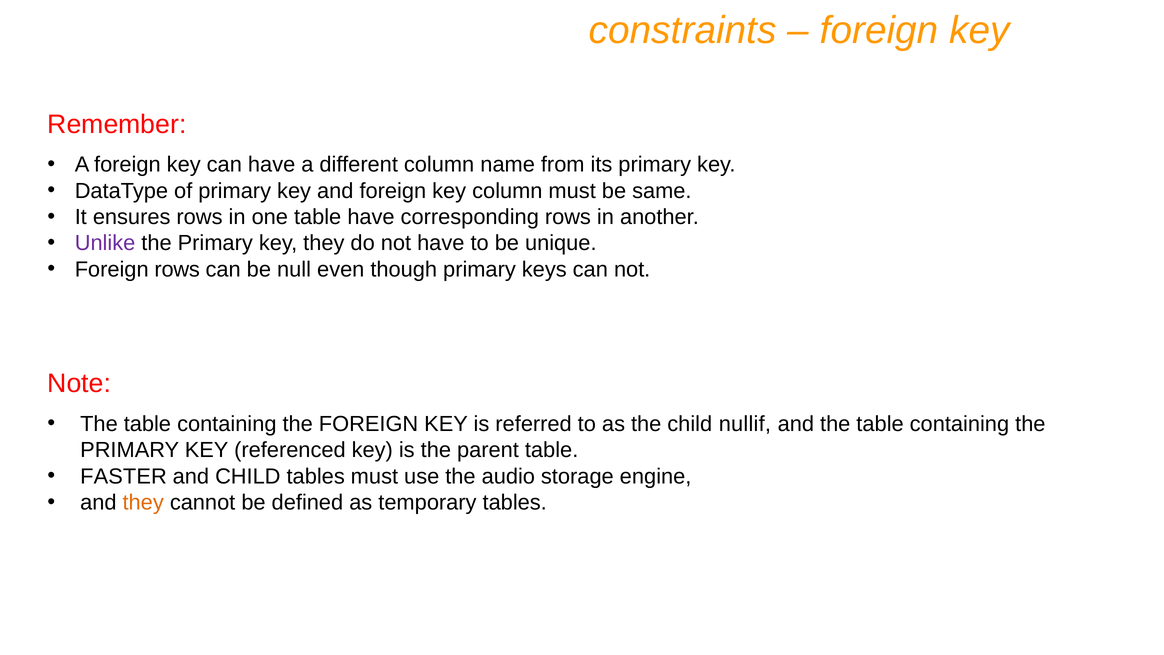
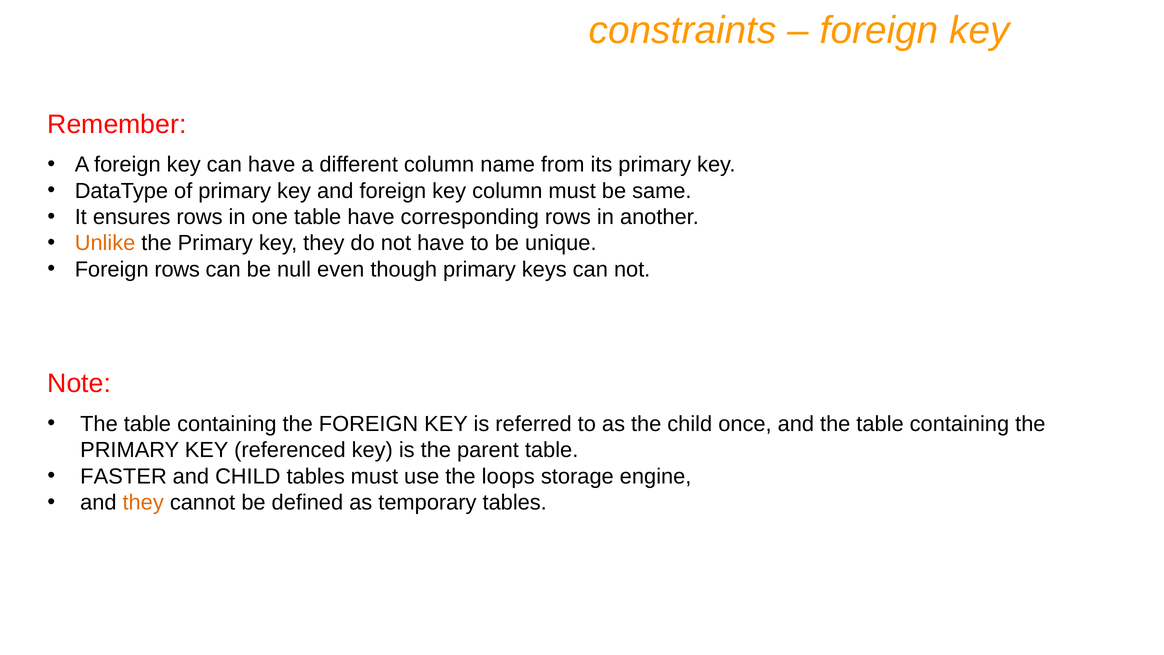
Unlike colour: purple -> orange
nullif: nullif -> once
audio: audio -> loops
